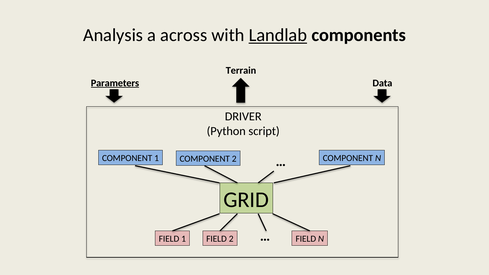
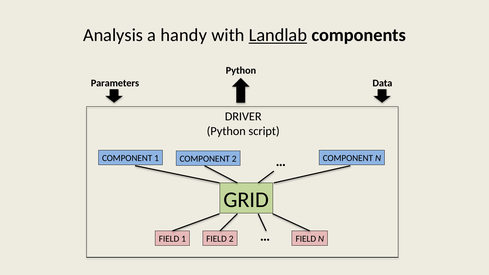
across: across -> handy
Terrain at (241, 70): Terrain -> Python
Parameters underline: present -> none
